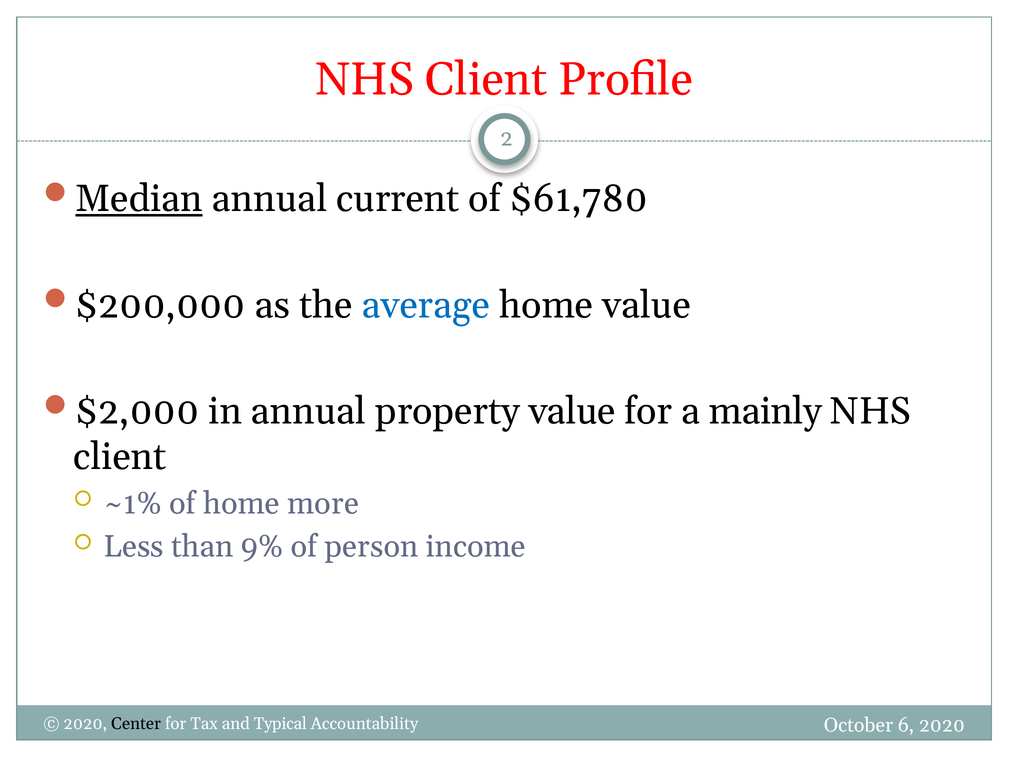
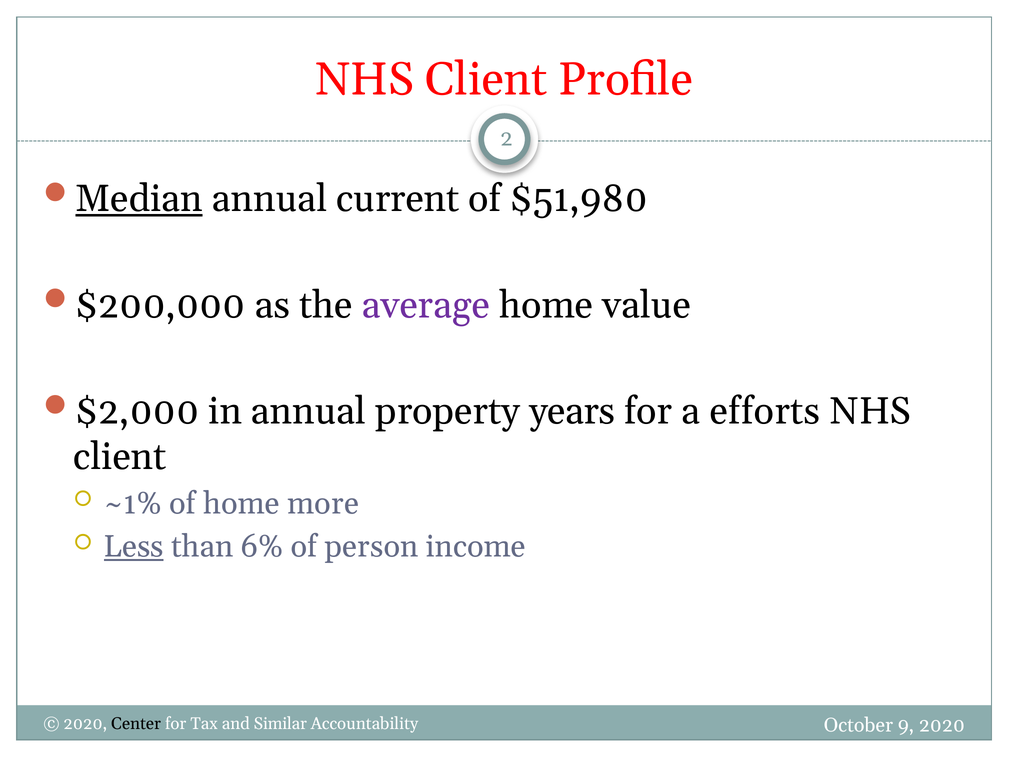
$61,780: $61,780 -> $51,980
average colour: blue -> purple
property value: value -> years
mainly: mainly -> efforts
Less underline: none -> present
9%: 9% -> 6%
Typical: Typical -> Similar
6: 6 -> 9
